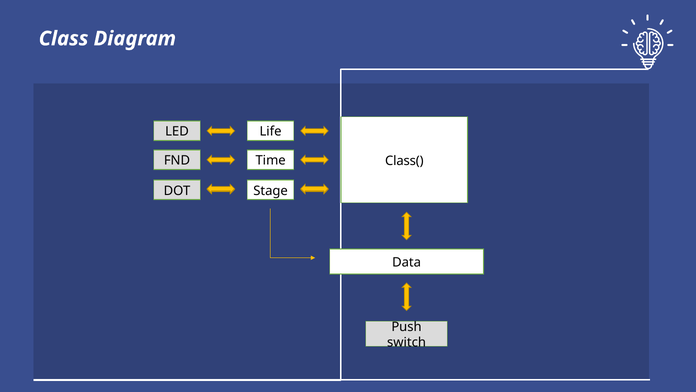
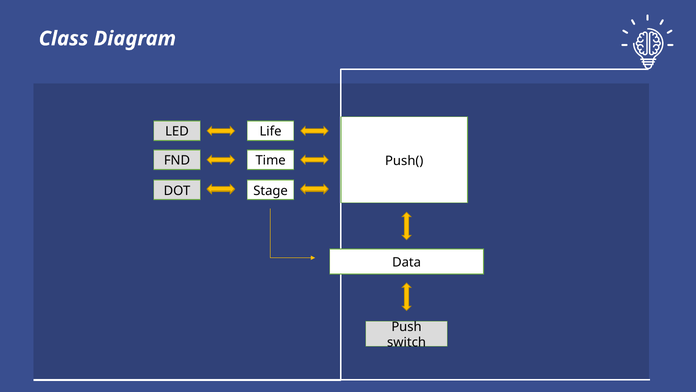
Class(: Class( -> Push(
